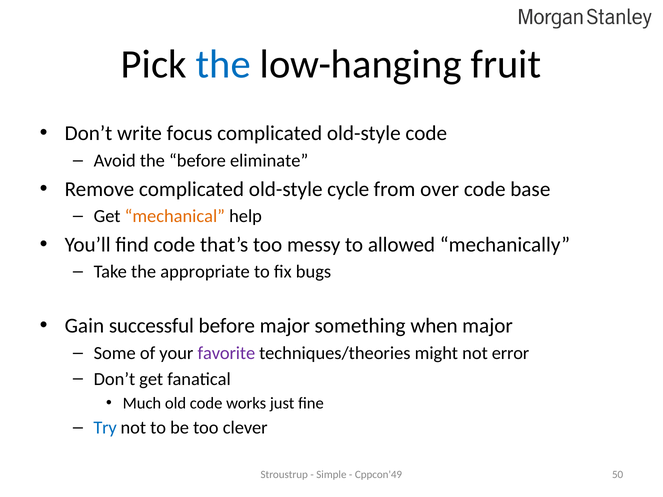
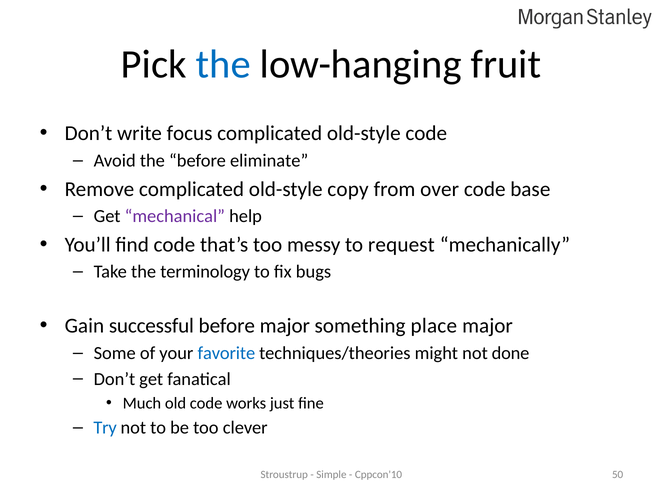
cycle: cycle -> copy
mechanical colour: orange -> purple
allowed: allowed -> request
appropriate: appropriate -> terminology
when: when -> place
favorite colour: purple -> blue
error: error -> done
Cppcon'49: Cppcon'49 -> Cppcon'10
